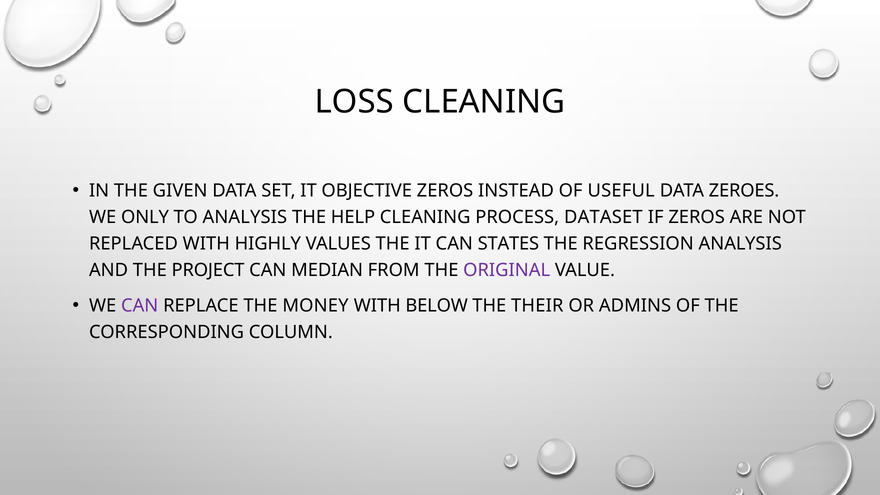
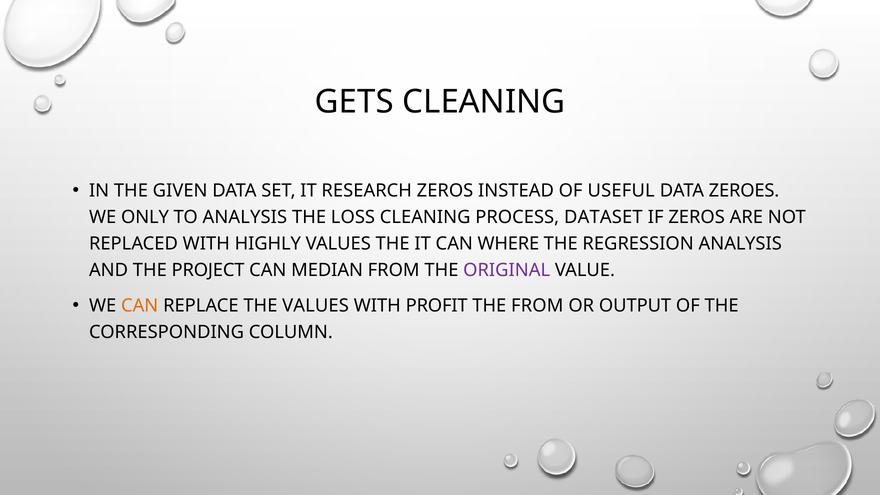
LOSS: LOSS -> GETS
OBJECTIVE: OBJECTIVE -> RESEARCH
HELP: HELP -> LOSS
STATES: STATES -> WHERE
CAN at (140, 306) colour: purple -> orange
THE MONEY: MONEY -> VALUES
BELOW: BELOW -> PROFIT
THE THEIR: THEIR -> FROM
ADMINS: ADMINS -> OUTPUT
